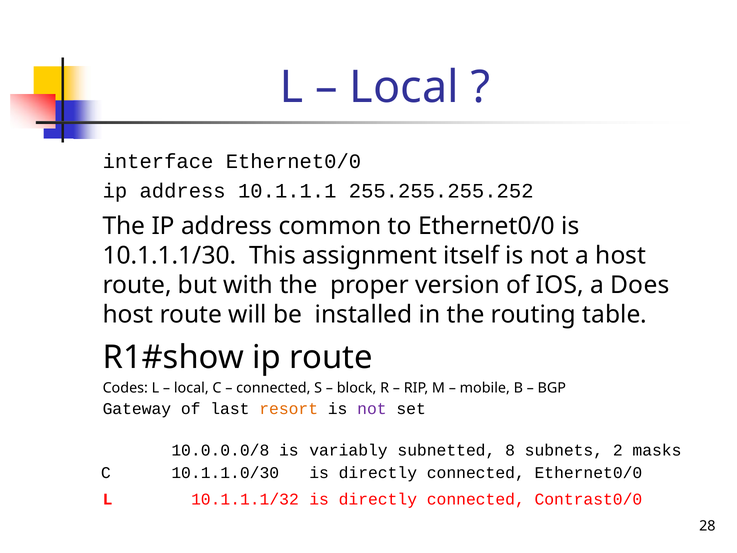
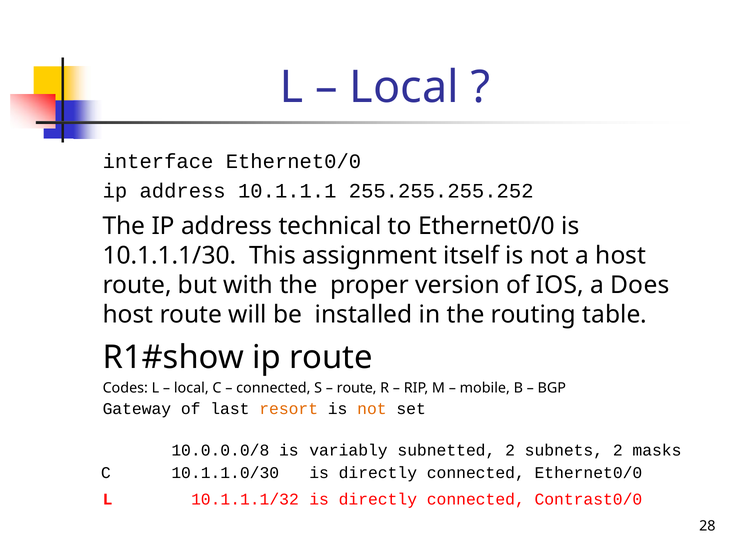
common: common -> technical
block at (357, 388): block -> route
not at (372, 409) colour: purple -> orange
subnetted 8: 8 -> 2
